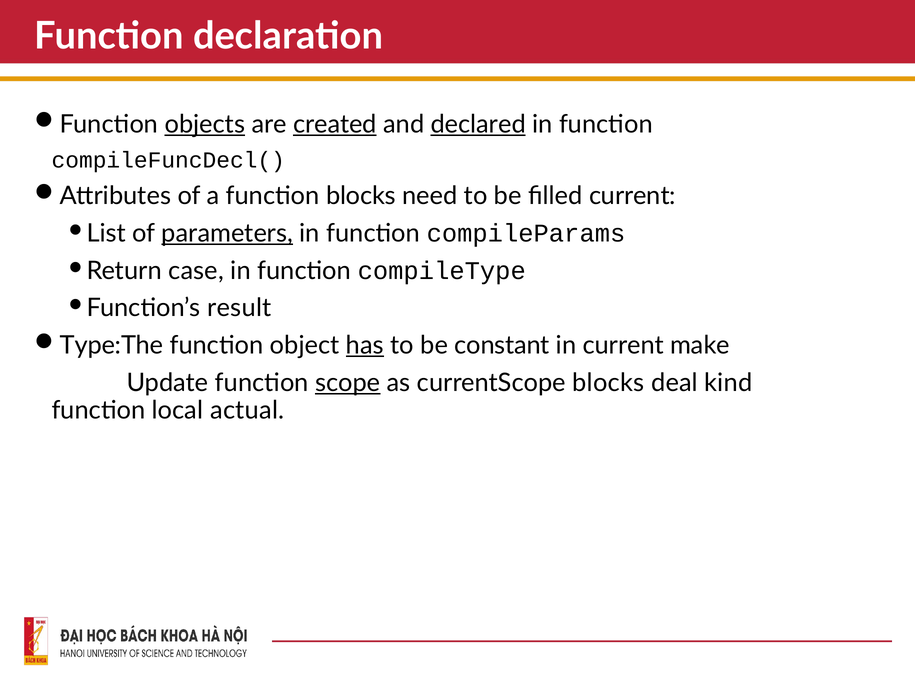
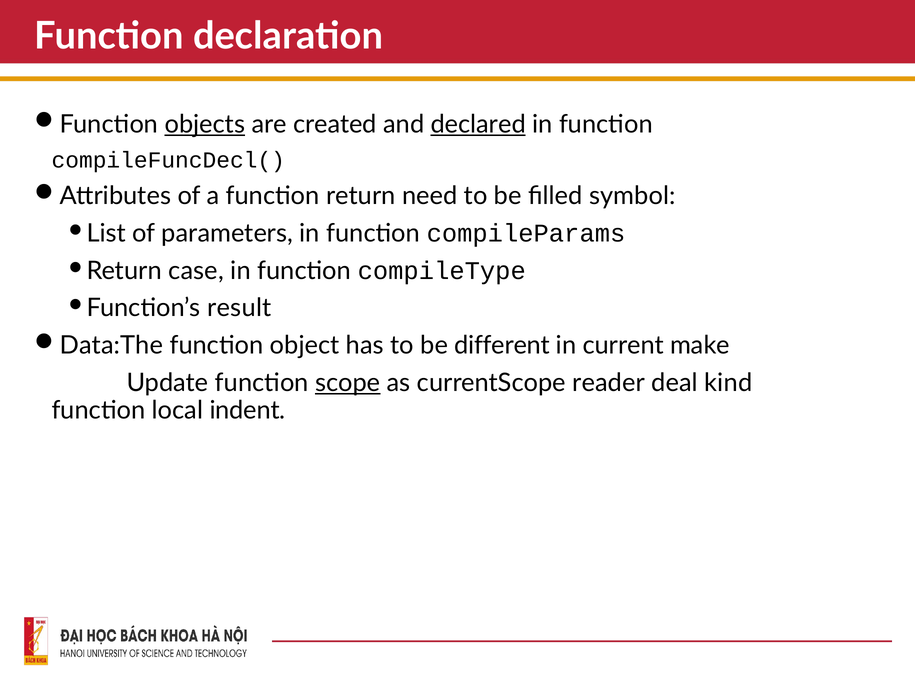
created underline: present -> none
function blocks: blocks -> return
filled current: current -> symbol
parameters underline: present -> none
Type:The: Type:The -> Data:The
has underline: present -> none
constant: constant -> different
currentScope blocks: blocks -> reader
actual: actual -> indent
